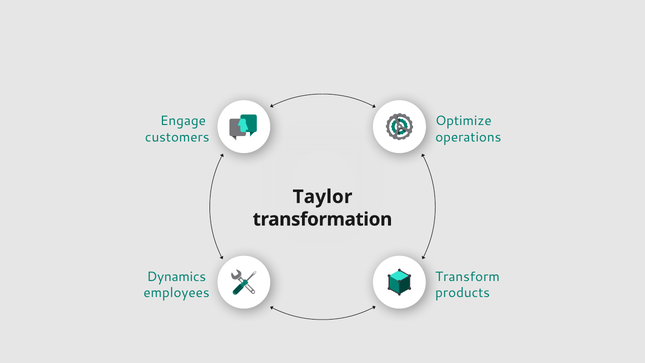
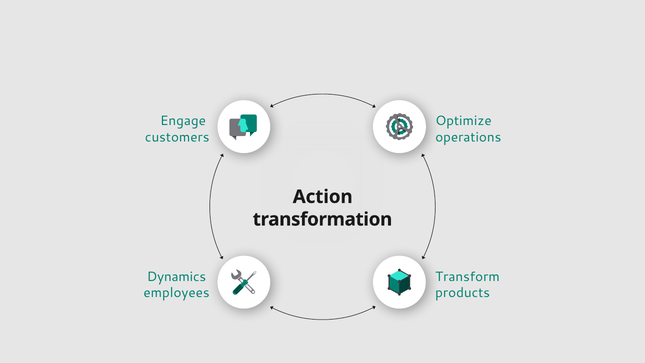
Taylor: Taylor -> Action
